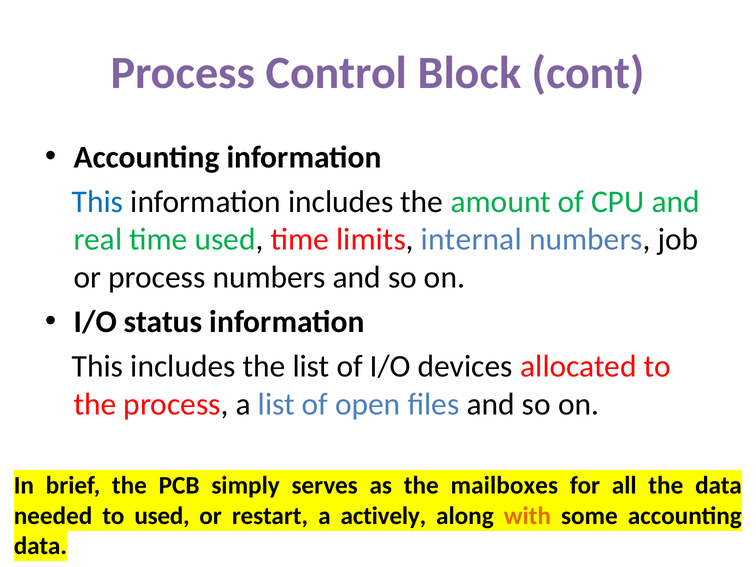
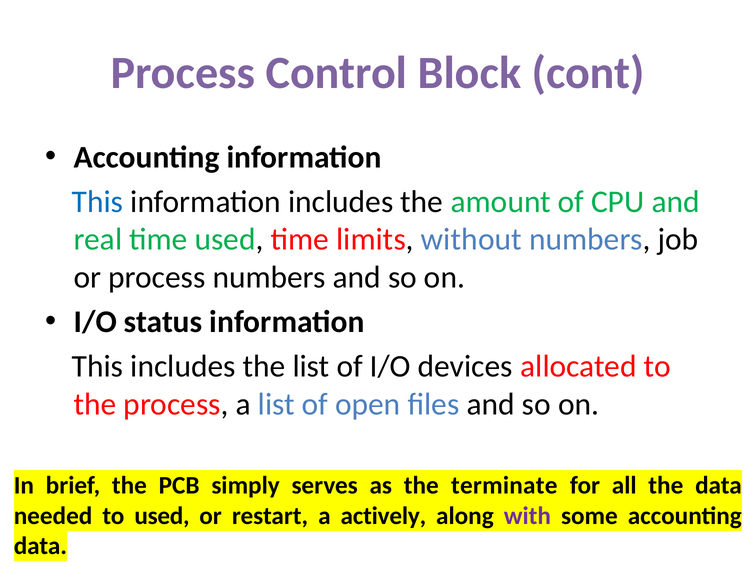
internal: internal -> without
mailboxes: mailboxes -> terminate
with colour: orange -> purple
